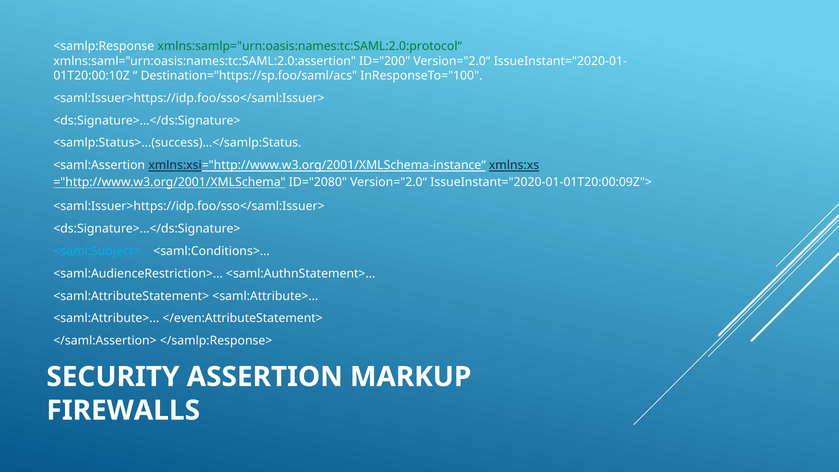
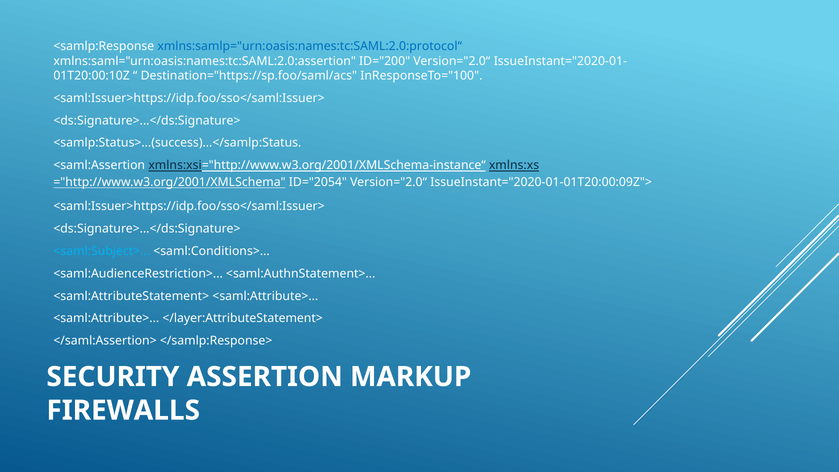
xmlns:samlp="urn:oasis:names:tc:SAML:2.0:protocol“ colour: green -> blue
ID="2080: ID="2080 -> ID="2054
</even:AttributeStatement>: </even:AttributeStatement> -> </layer:AttributeStatement>
